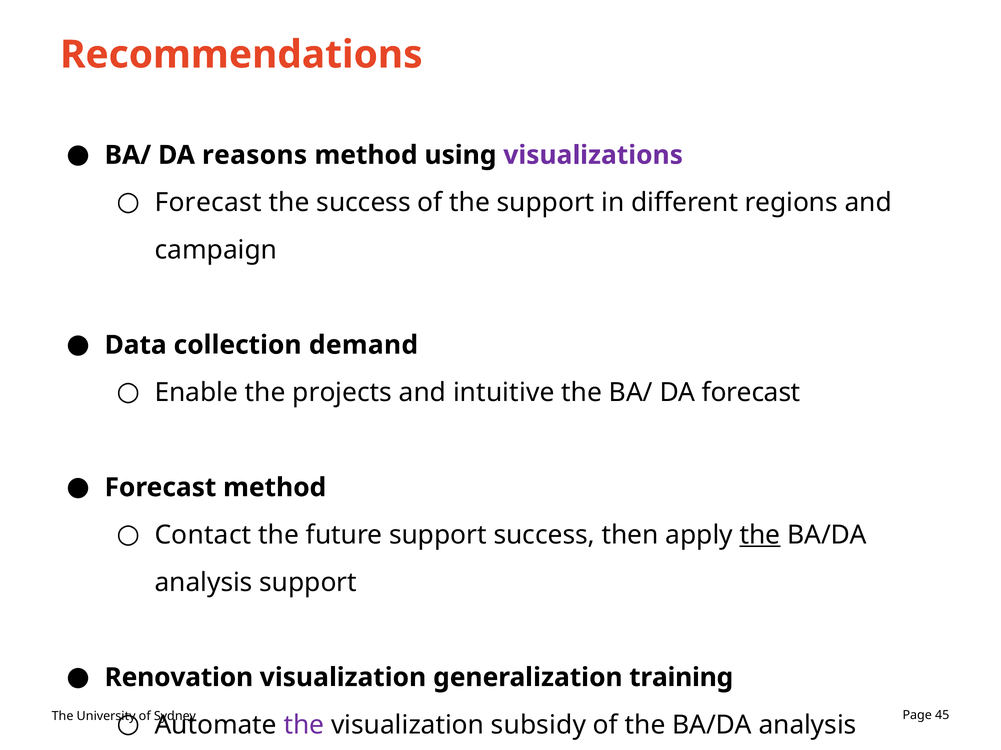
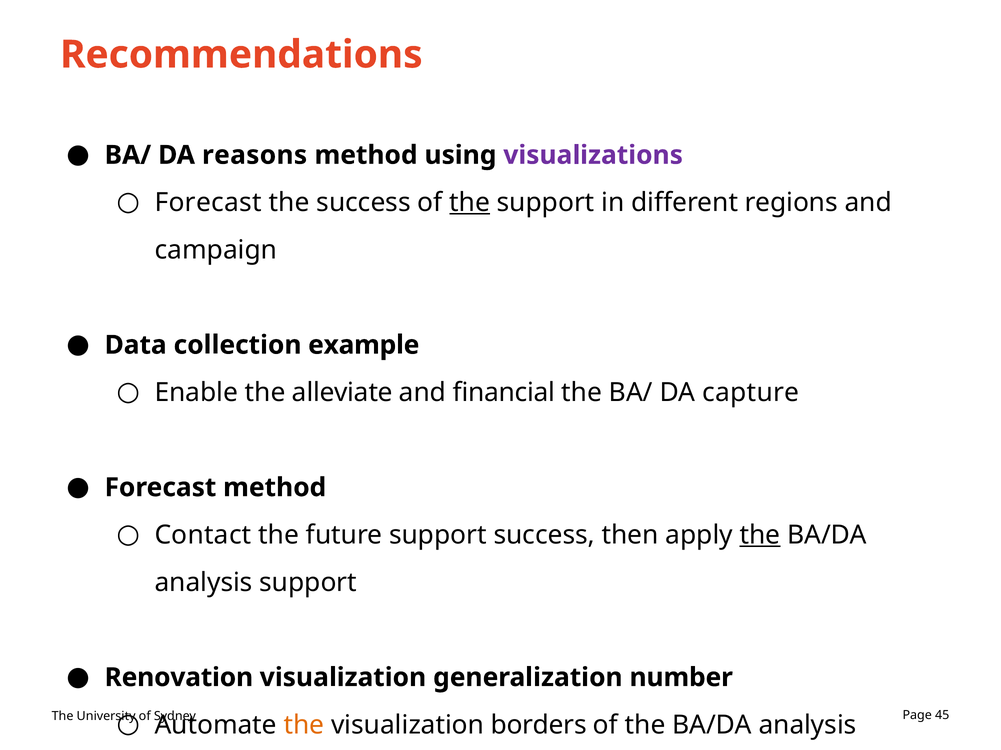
the at (470, 203) underline: none -> present
demand: demand -> example
projects: projects -> alleviate
intuitive: intuitive -> financial
DA forecast: forecast -> capture
training: training -> number
the at (304, 726) colour: purple -> orange
subsidy: subsidy -> borders
